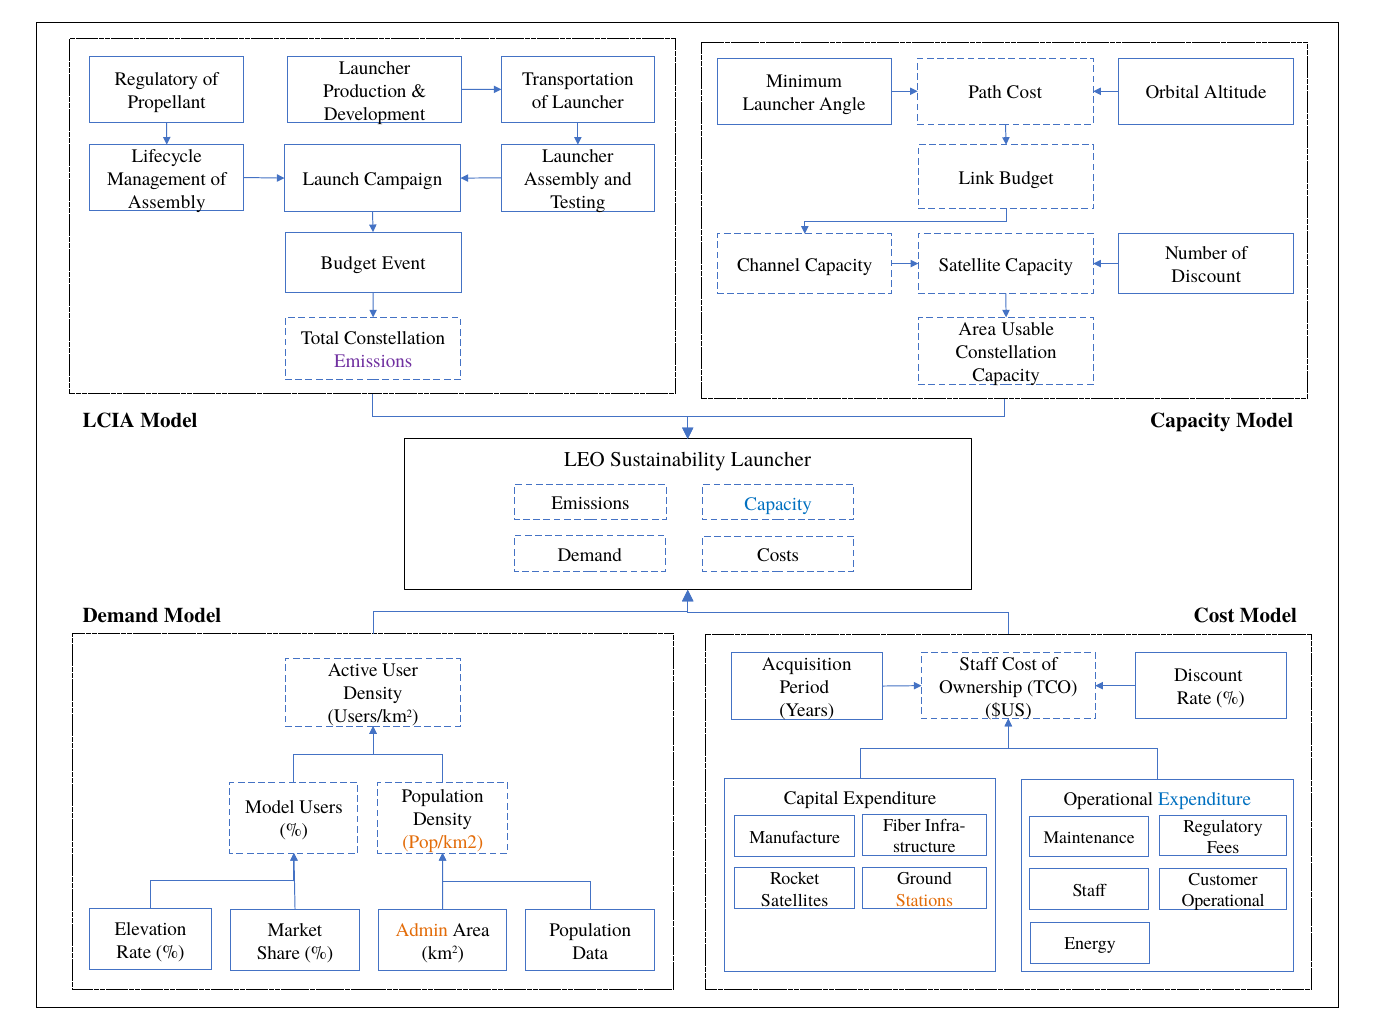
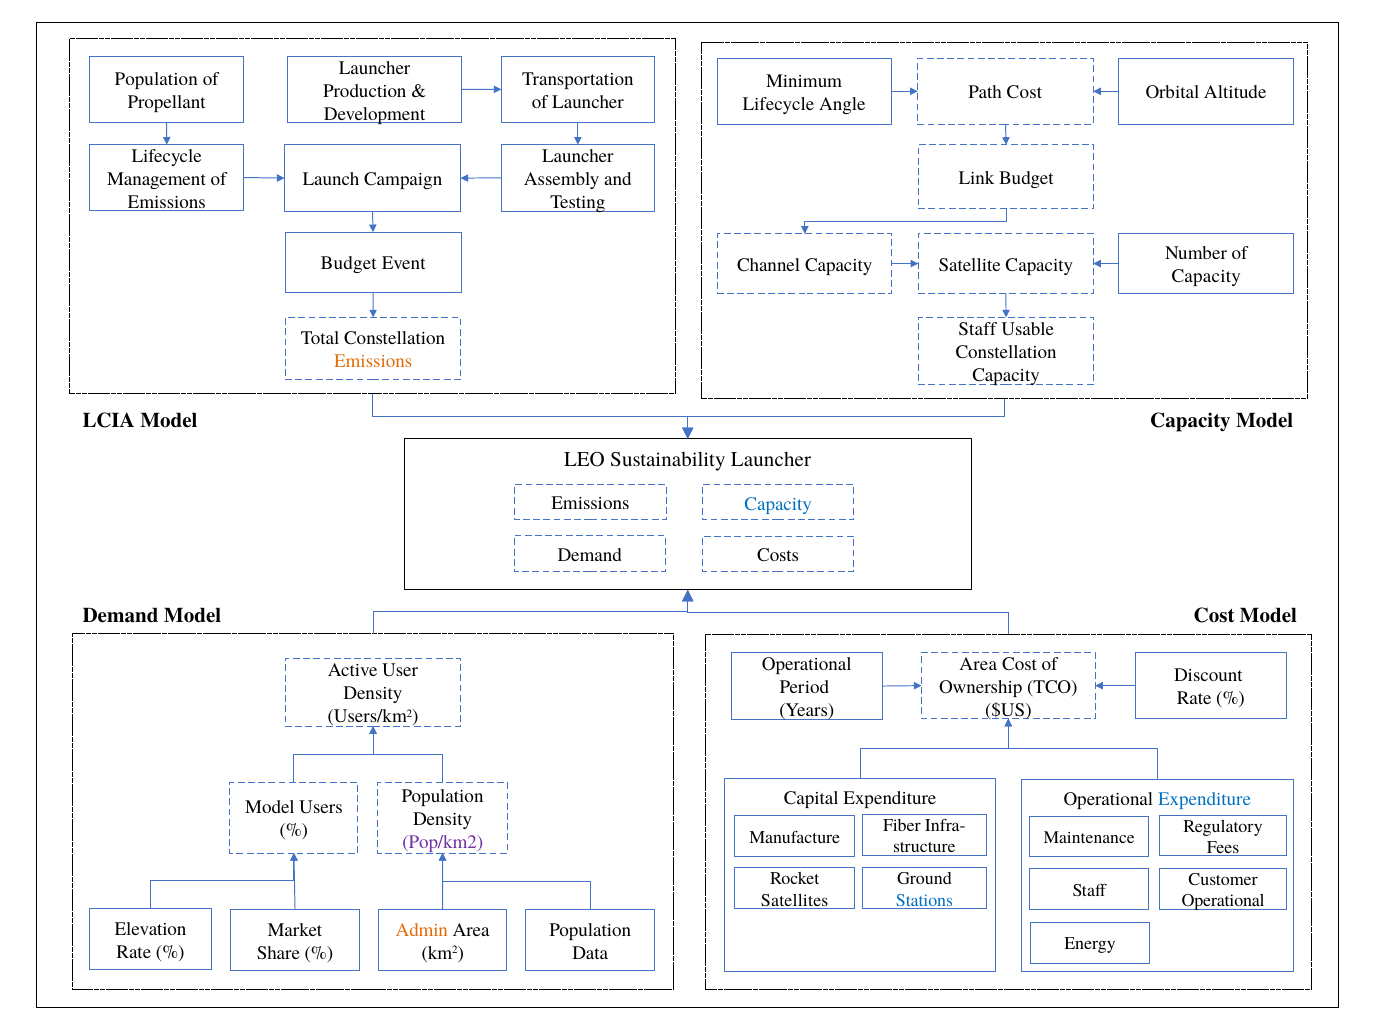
Regulatory at (156, 79): Regulatory -> Population
Launcher at (779, 104): Launcher -> Lifecycle
Assembly at (167, 202): Assembly -> Emissions
Discount at (1206, 276): Discount -> Capacity
Area at (977, 329): Area -> Staff
Emissions at (373, 362) colour: purple -> orange
Staff at (978, 664): Staff -> Area
Acquisition at (807, 665): Acquisition -> Operational
Pop/km2 colour: orange -> purple
Stations colour: orange -> blue
